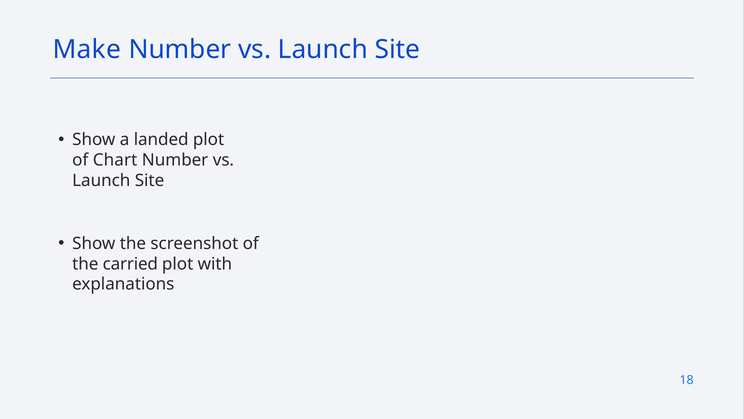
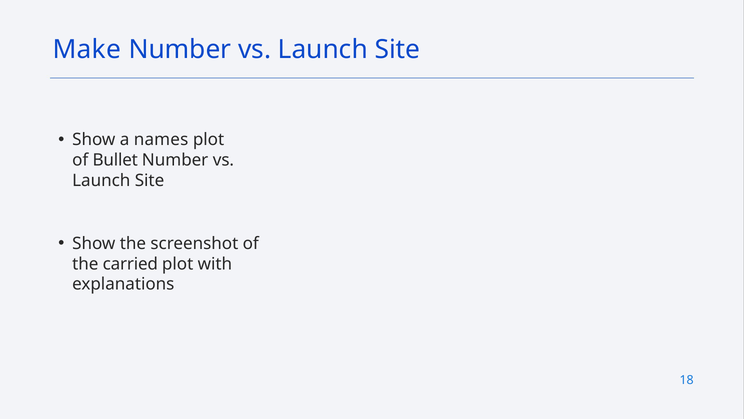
landed: landed -> names
Chart: Chart -> Bullet
